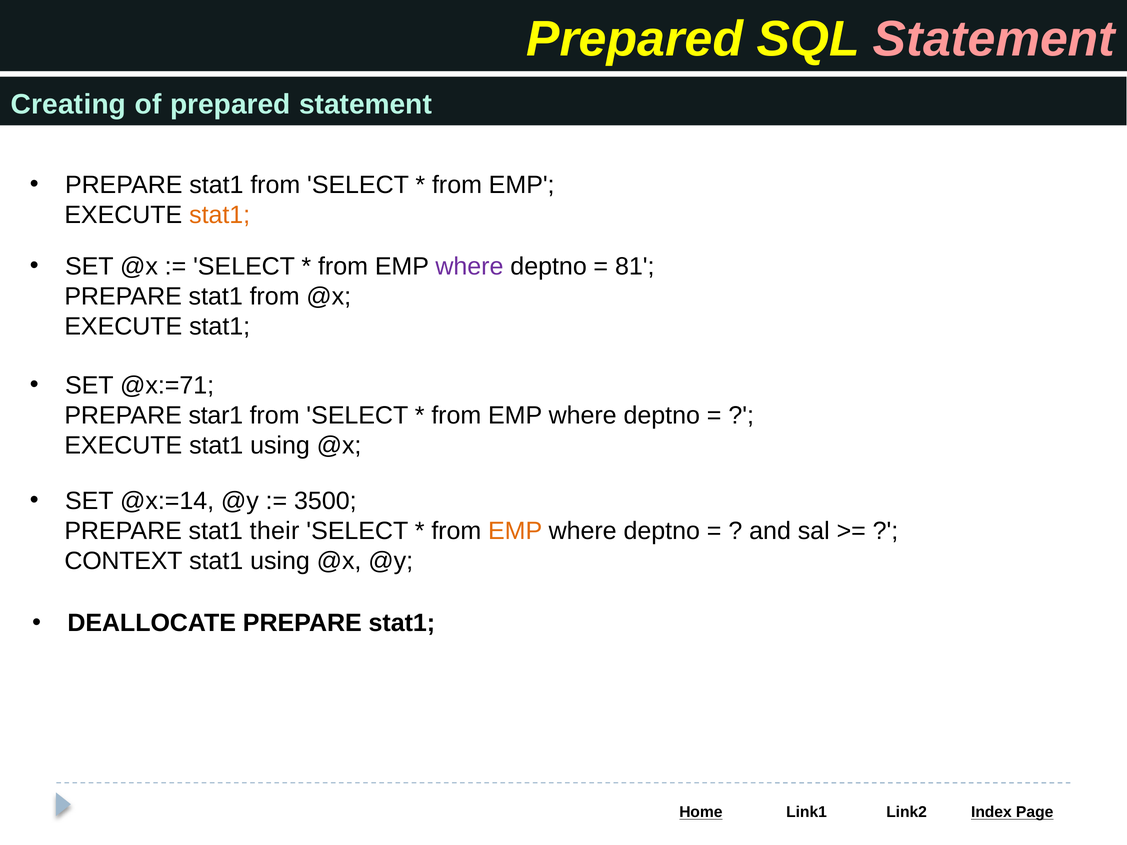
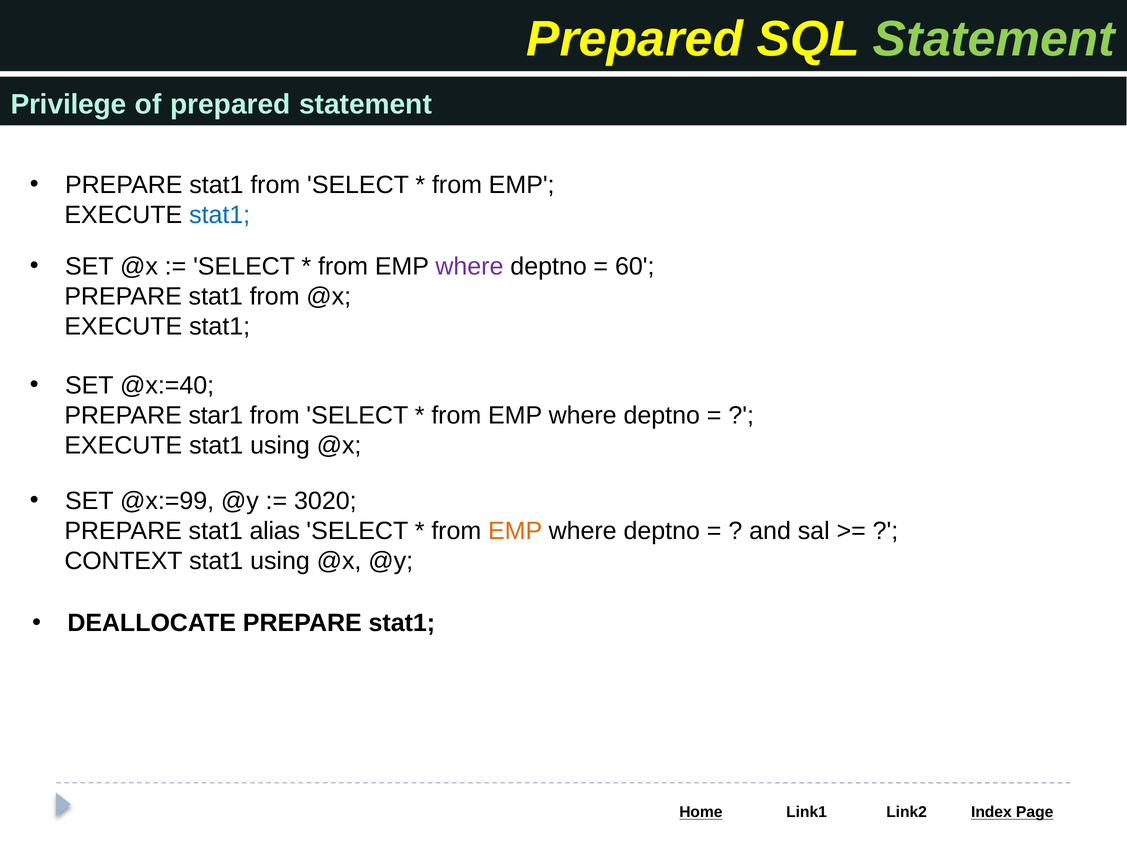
Statement at (994, 39) colour: pink -> light green
Creating: Creating -> Privilege
stat1 at (220, 215) colour: orange -> blue
81: 81 -> 60
@x:=71: @x:=71 -> @x:=40
@x:=14: @x:=14 -> @x:=99
3500: 3500 -> 3020
their: their -> alias
